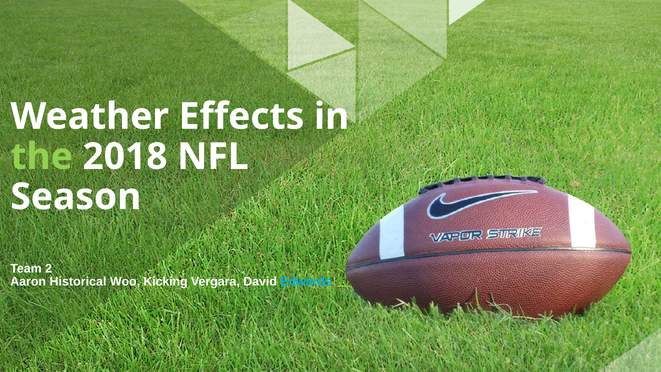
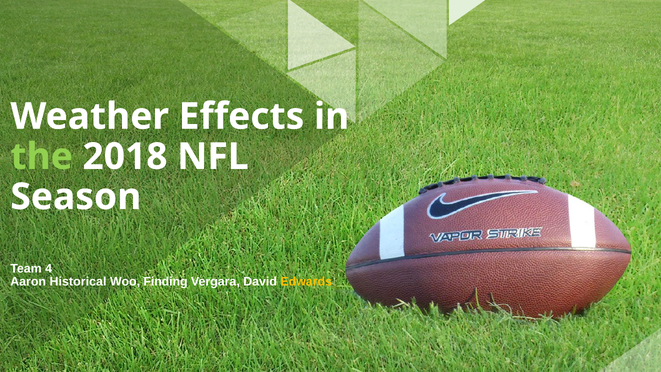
2: 2 -> 4
Kicking: Kicking -> Finding
Edwards colour: light blue -> yellow
